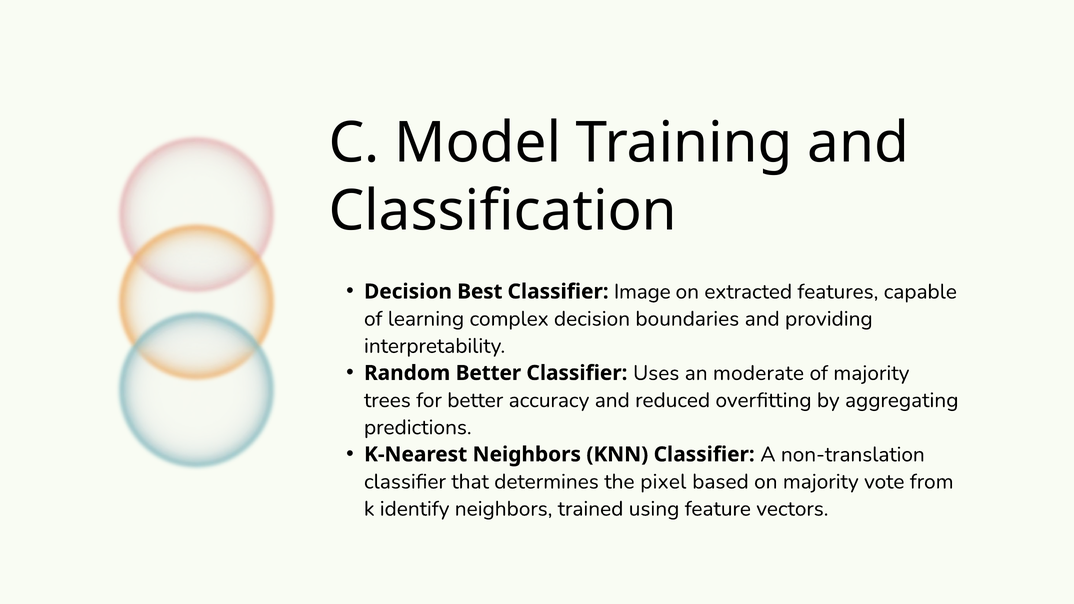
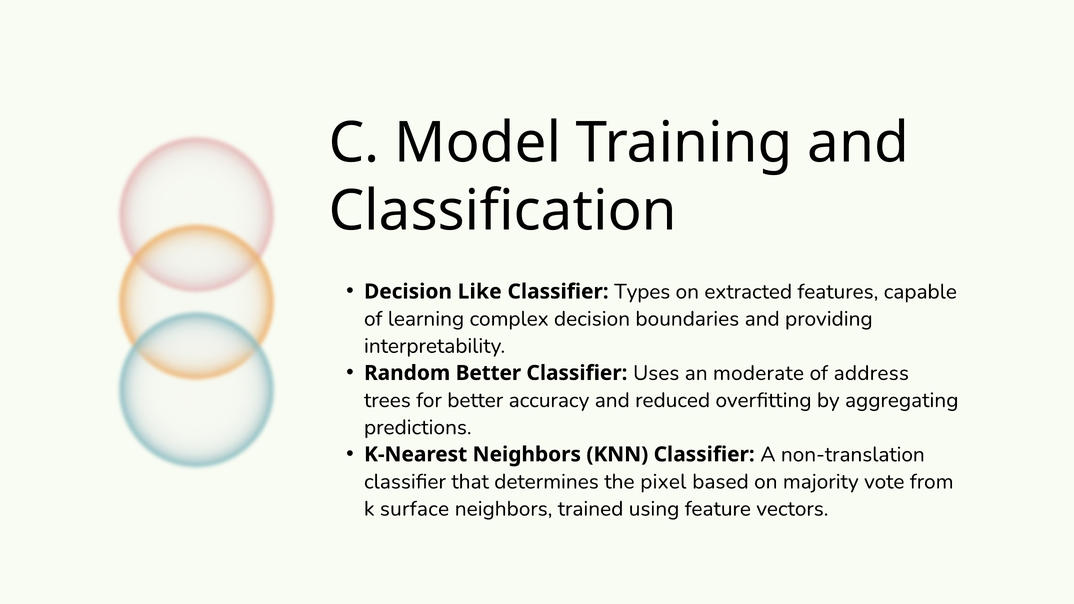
Best: Best -> Like
Image: Image -> Types
of majority: majority -> address
identify: identify -> surface
